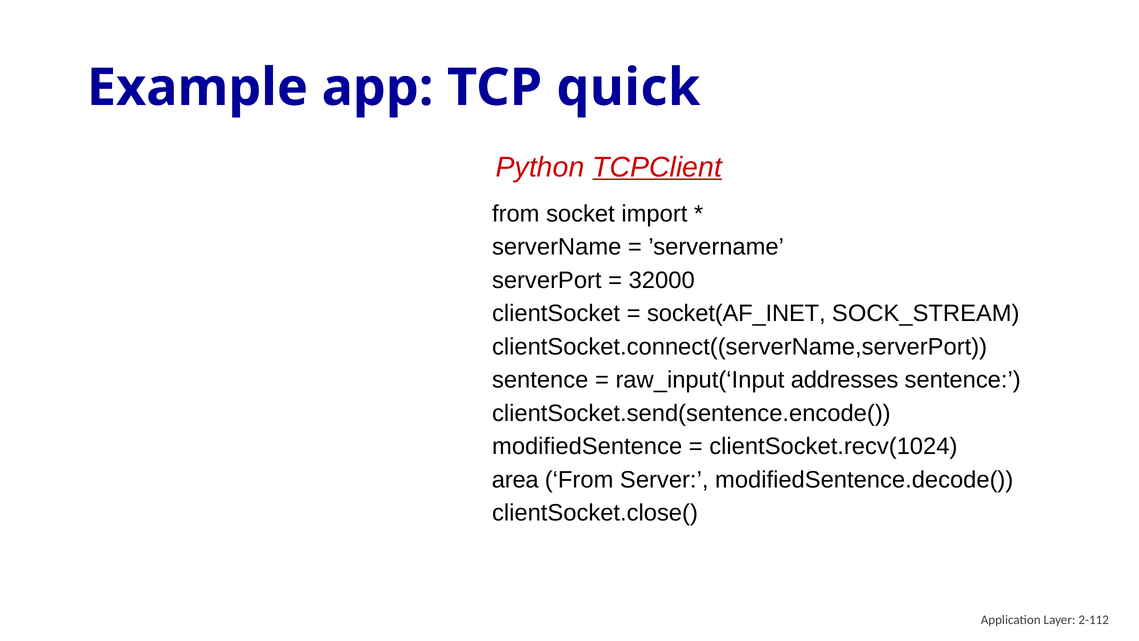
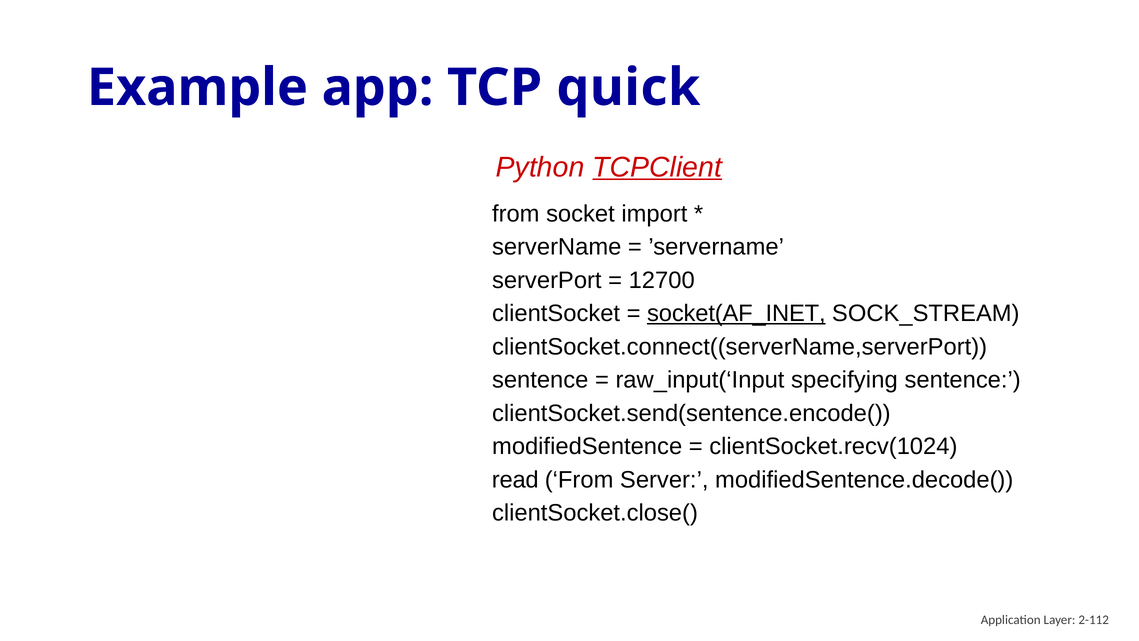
32000: 32000 -> 12700
socket(AF_INET underline: none -> present
addresses: addresses -> specifying
area: area -> read
